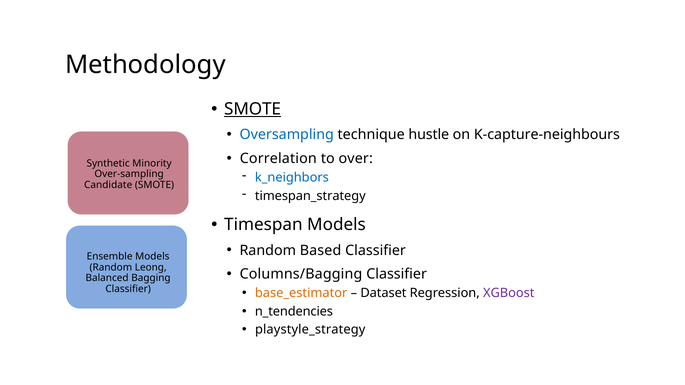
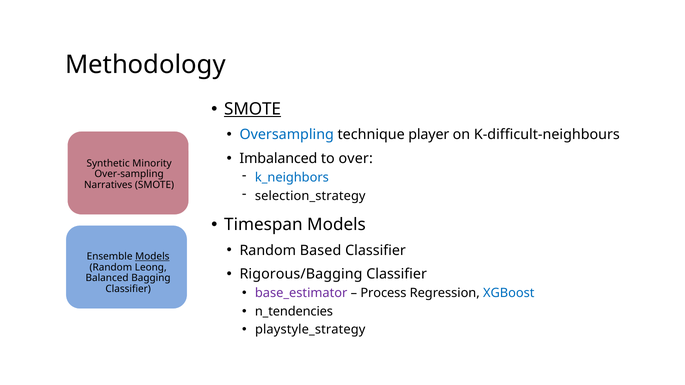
hustle: hustle -> player
K-capture-neighbours: K-capture-neighbours -> K-difficult-neighbours
Correlation: Correlation -> Imbalanced
Candidate: Candidate -> Narratives
timespan_strategy: timespan_strategy -> selection_strategy
Models at (152, 257) underline: none -> present
Columns/Bagging: Columns/Bagging -> Rigorous/Bagging
base_estimator colour: orange -> purple
Dataset: Dataset -> Process
XGBoost colour: purple -> blue
